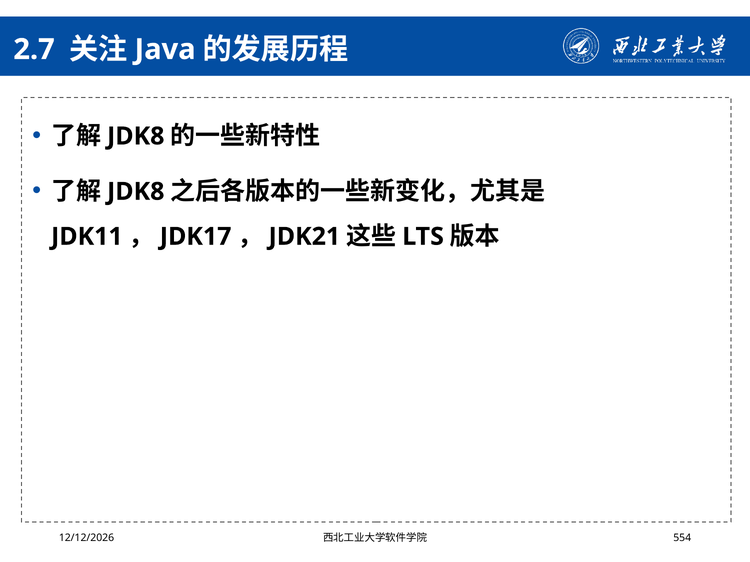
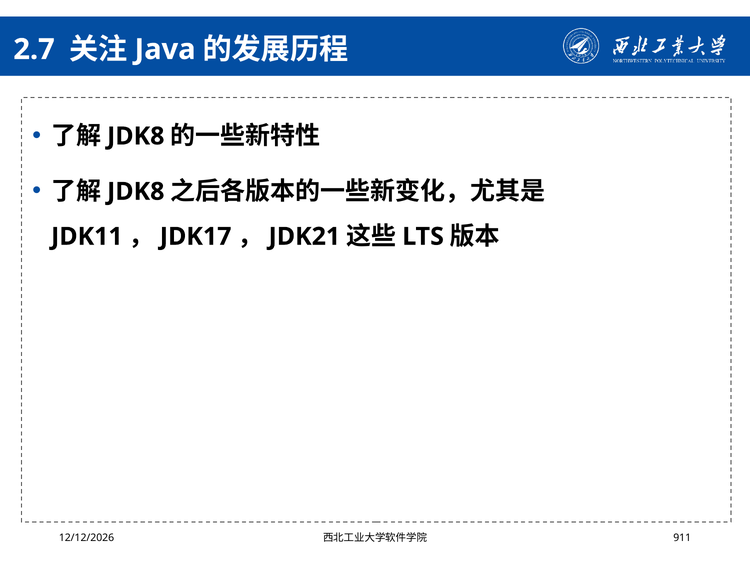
554: 554 -> 911
